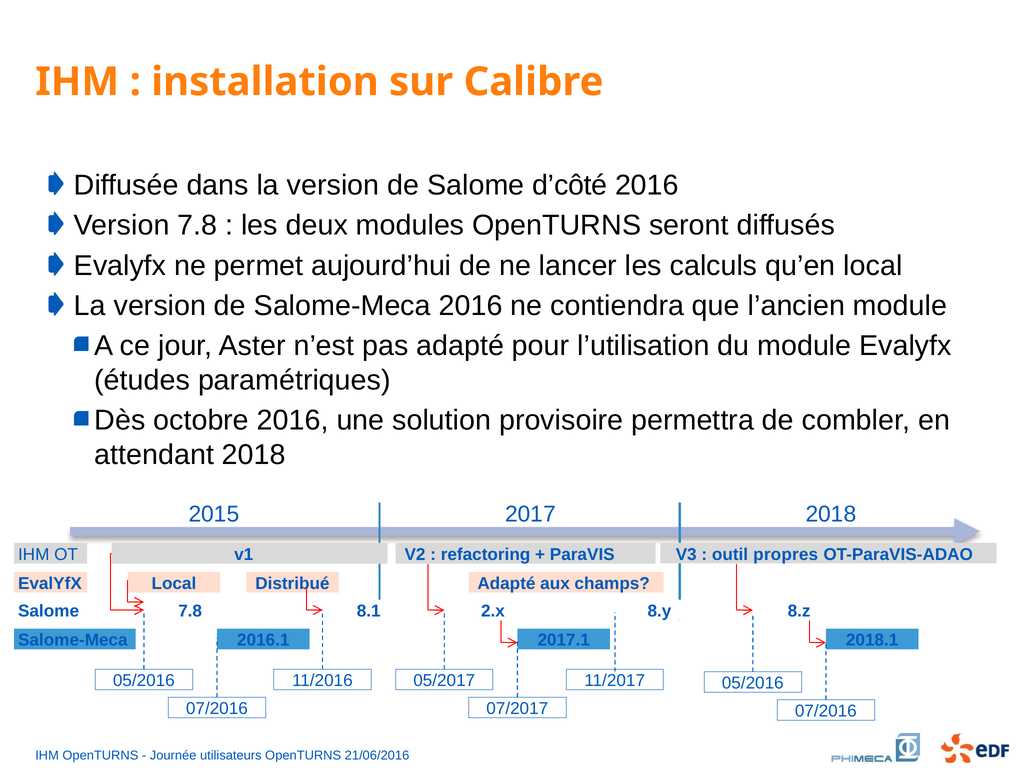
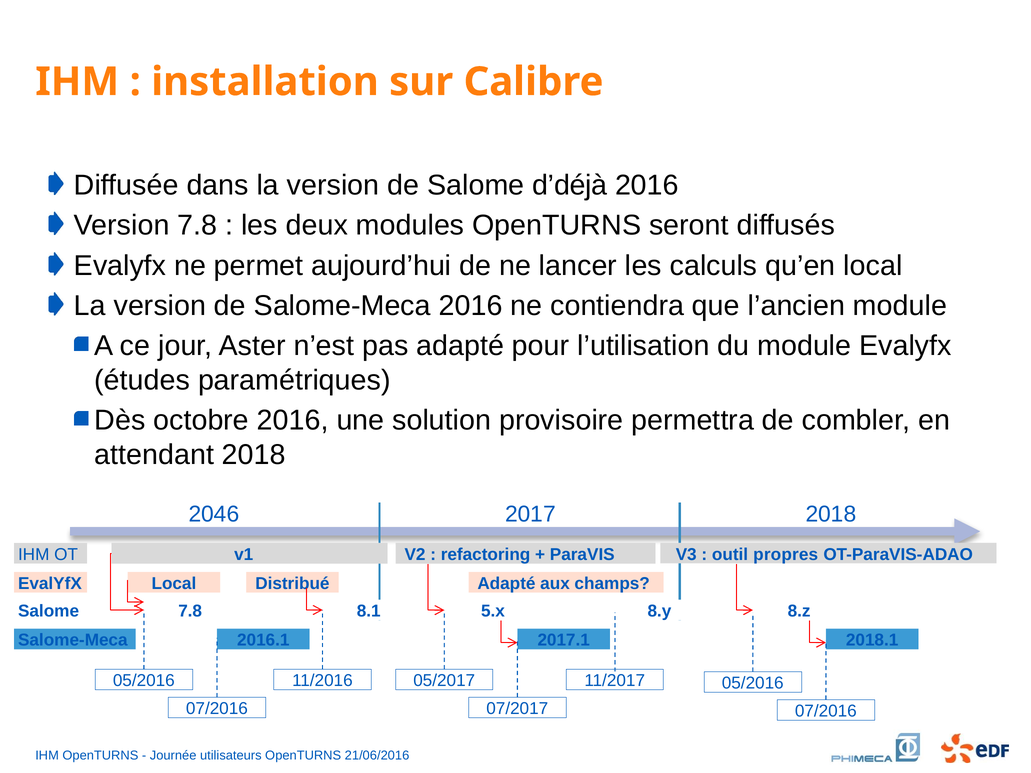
d’côté: d’côté -> d’déjà
2015: 2015 -> 2046
2.x: 2.x -> 5.x
